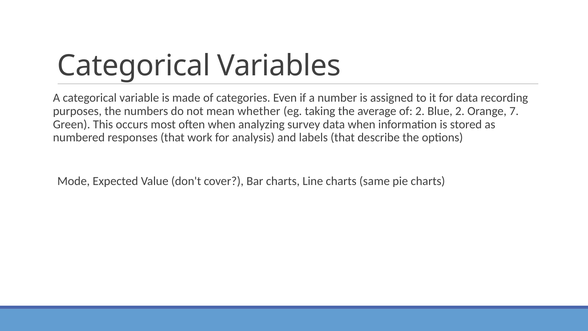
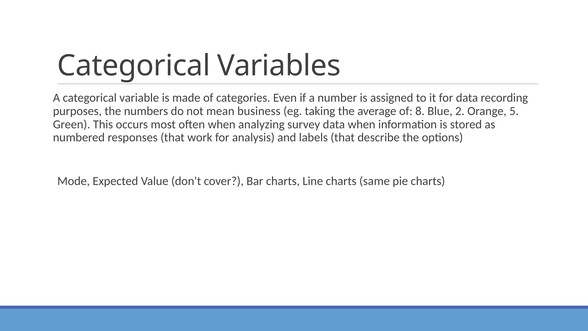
whether: whether -> business
of 2: 2 -> 8
7: 7 -> 5
